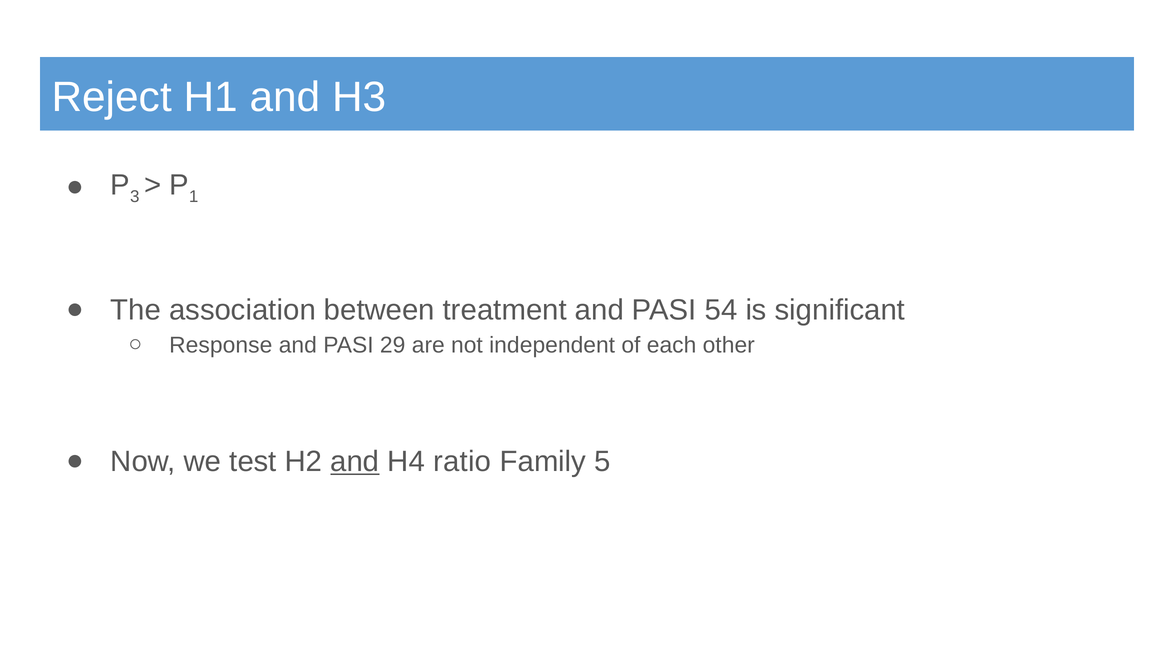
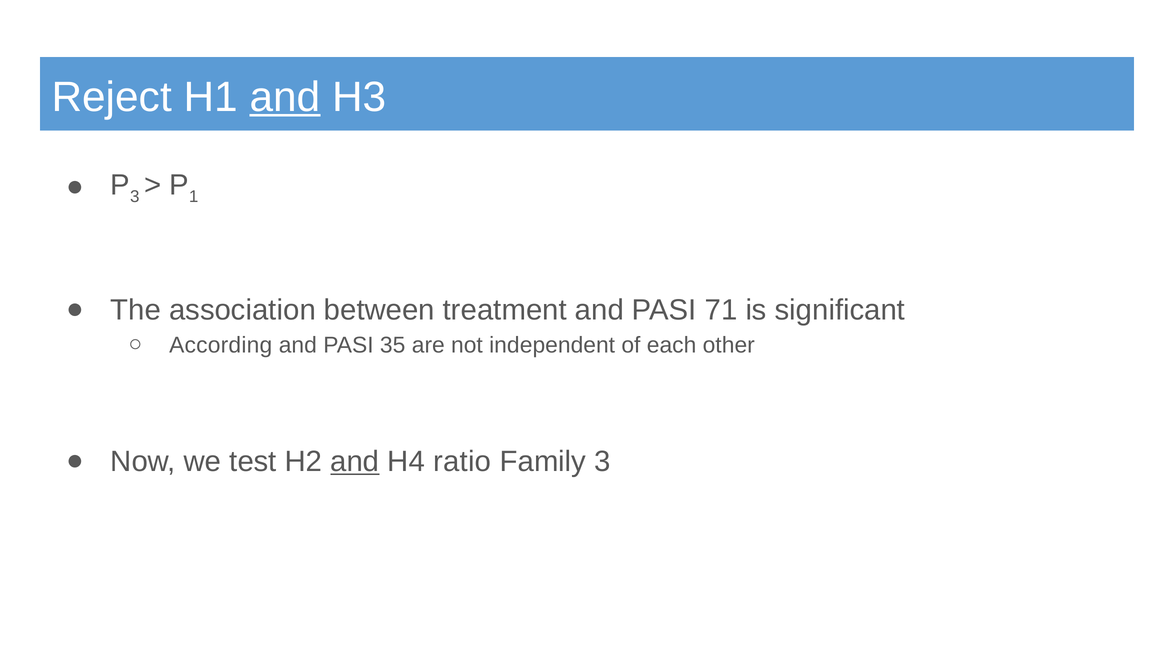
and at (285, 97) underline: none -> present
54: 54 -> 71
Response: Response -> According
29: 29 -> 35
Family 5: 5 -> 3
